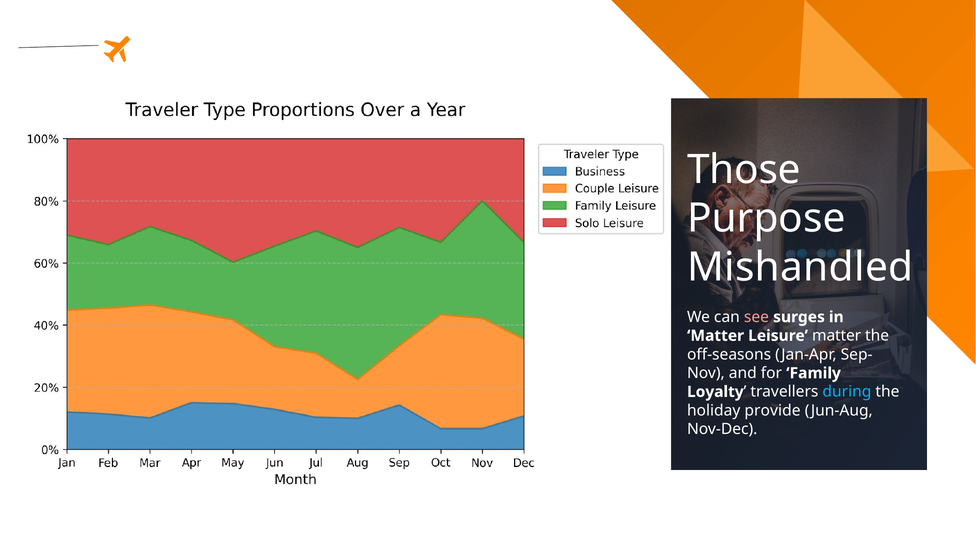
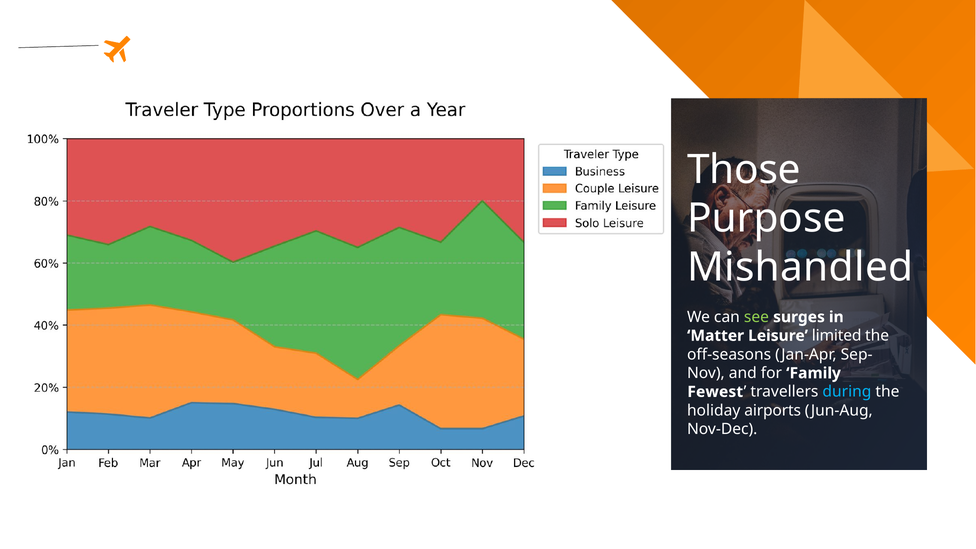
see colour: pink -> light green
Leisure matter: matter -> limited
Loyalty: Loyalty -> Fewest
provide: provide -> airports
